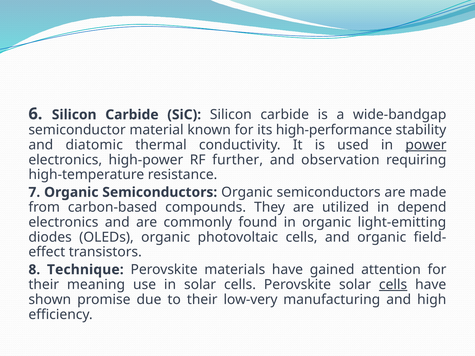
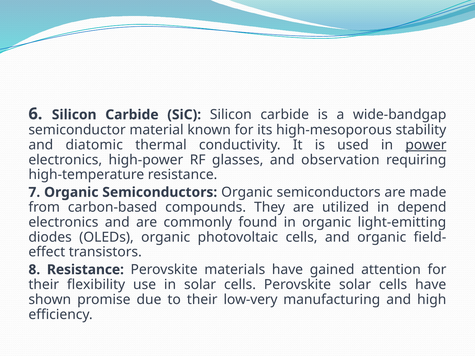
high-performance: high-performance -> high-mesoporous
further: further -> glasses
8 Technique: Technique -> Resistance
meaning: meaning -> flexibility
cells at (393, 285) underline: present -> none
